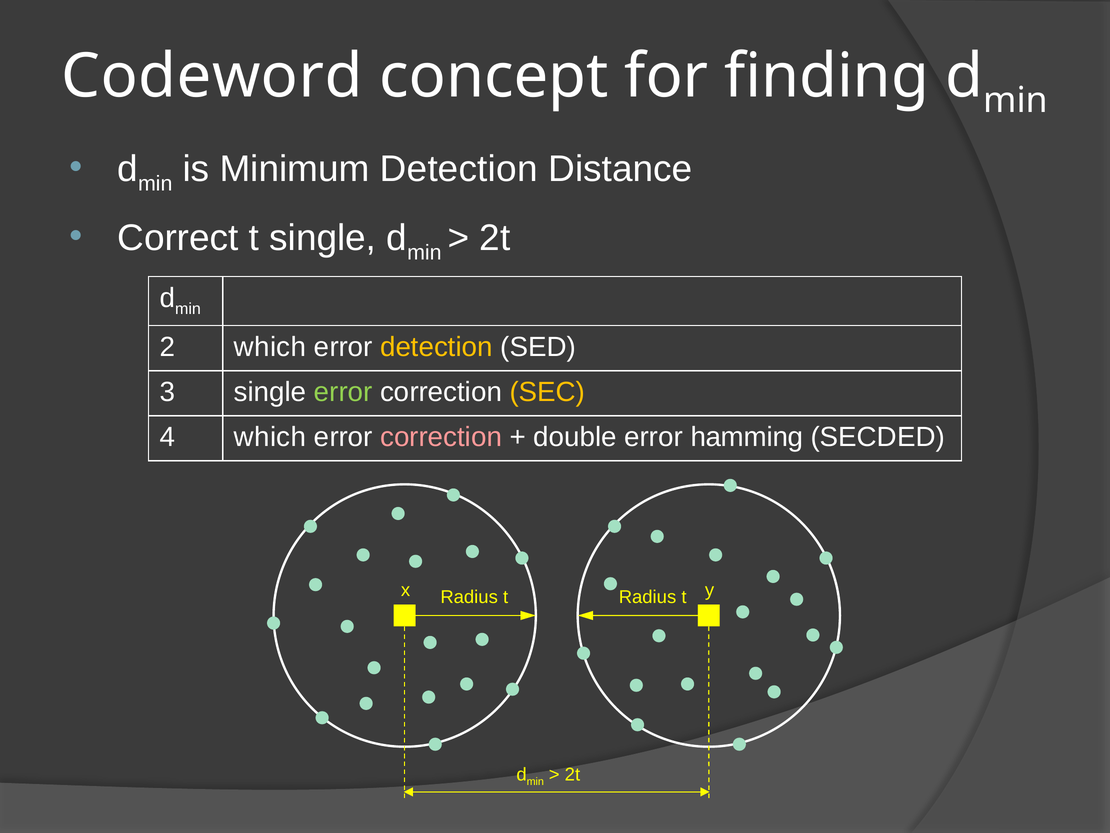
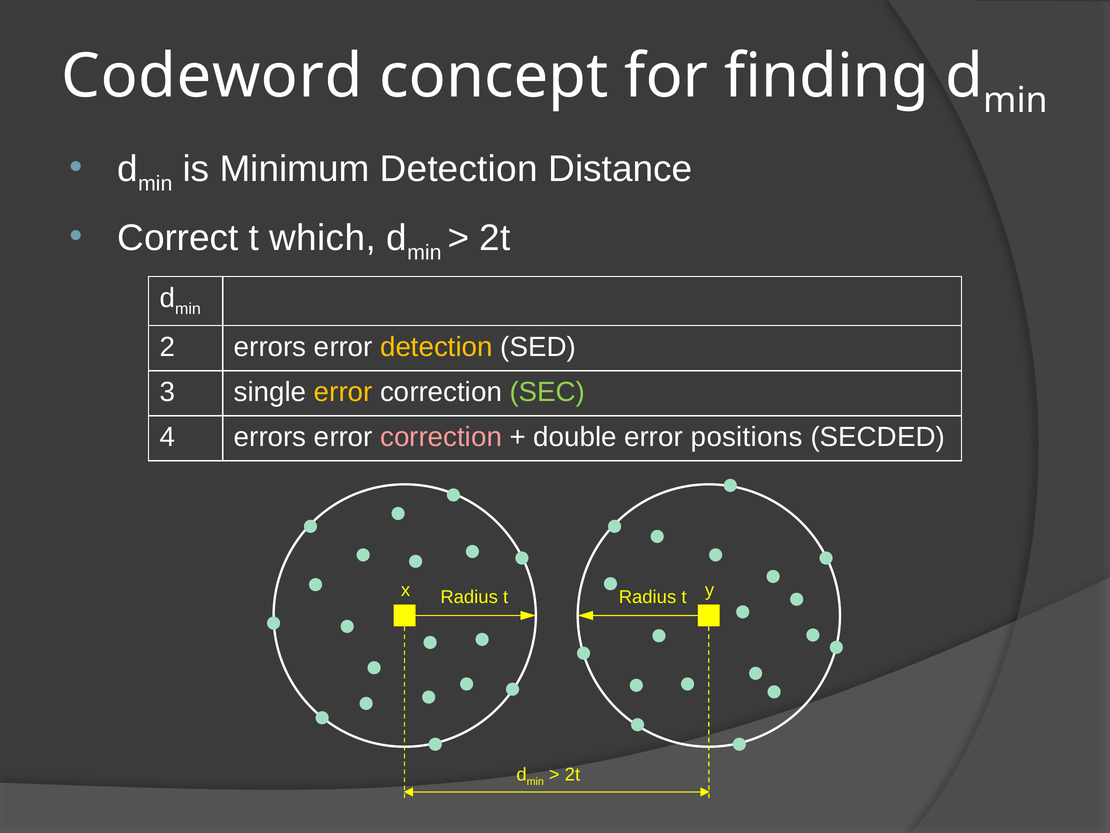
t single: single -> which
2 which: which -> errors
error at (343, 392) colour: light green -> yellow
SEC colour: yellow -> light green
4 which: which -> errors
hamming: hamming -> positions
